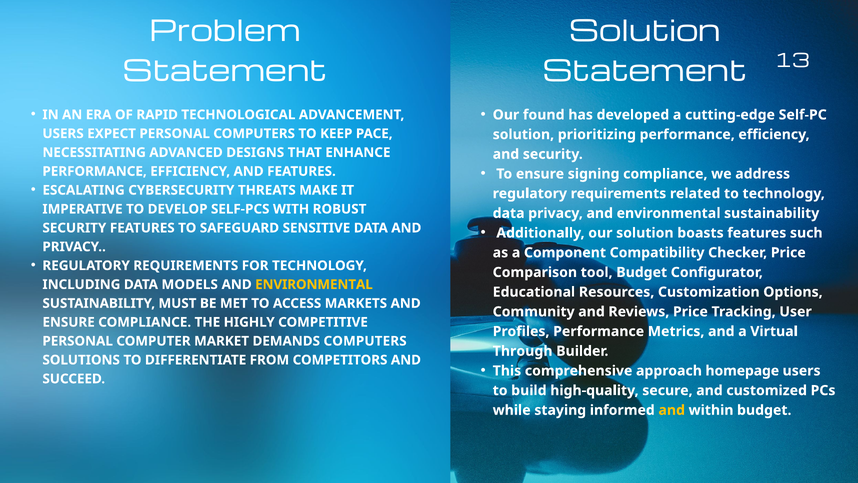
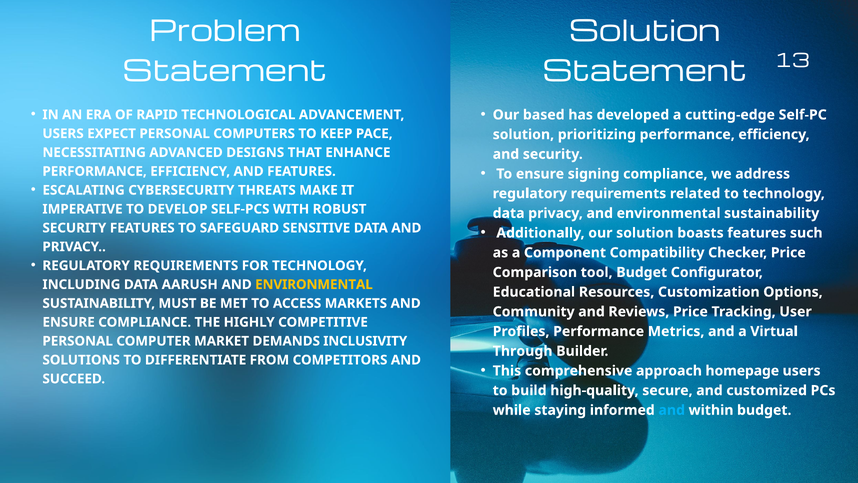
found: found -> based
MODELS: MODELS -> AARUSH
DEMANDS COMPUTERS: COMPUTERS -> INCLUSIVITY
and at (672, 410) colour: yellow -> light blue
